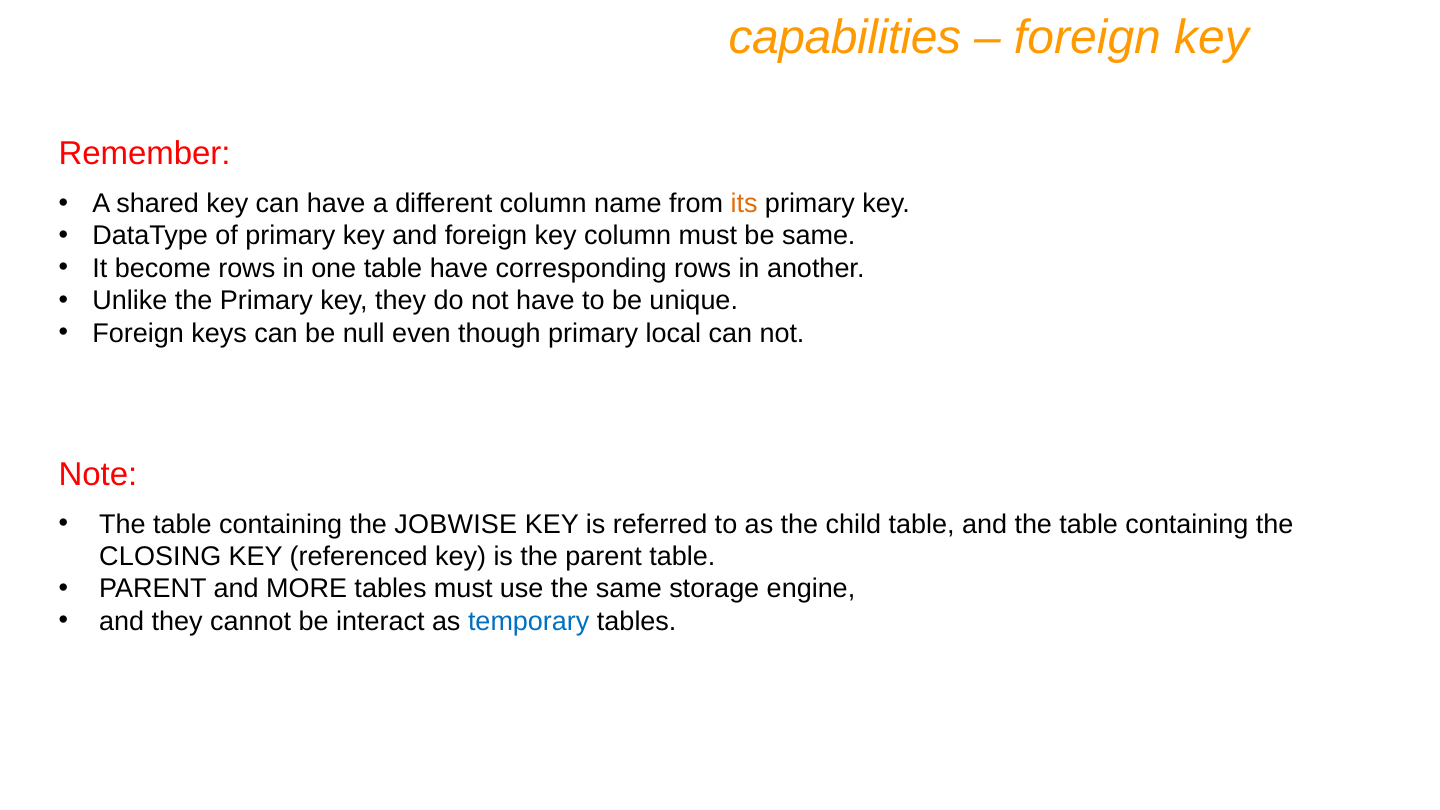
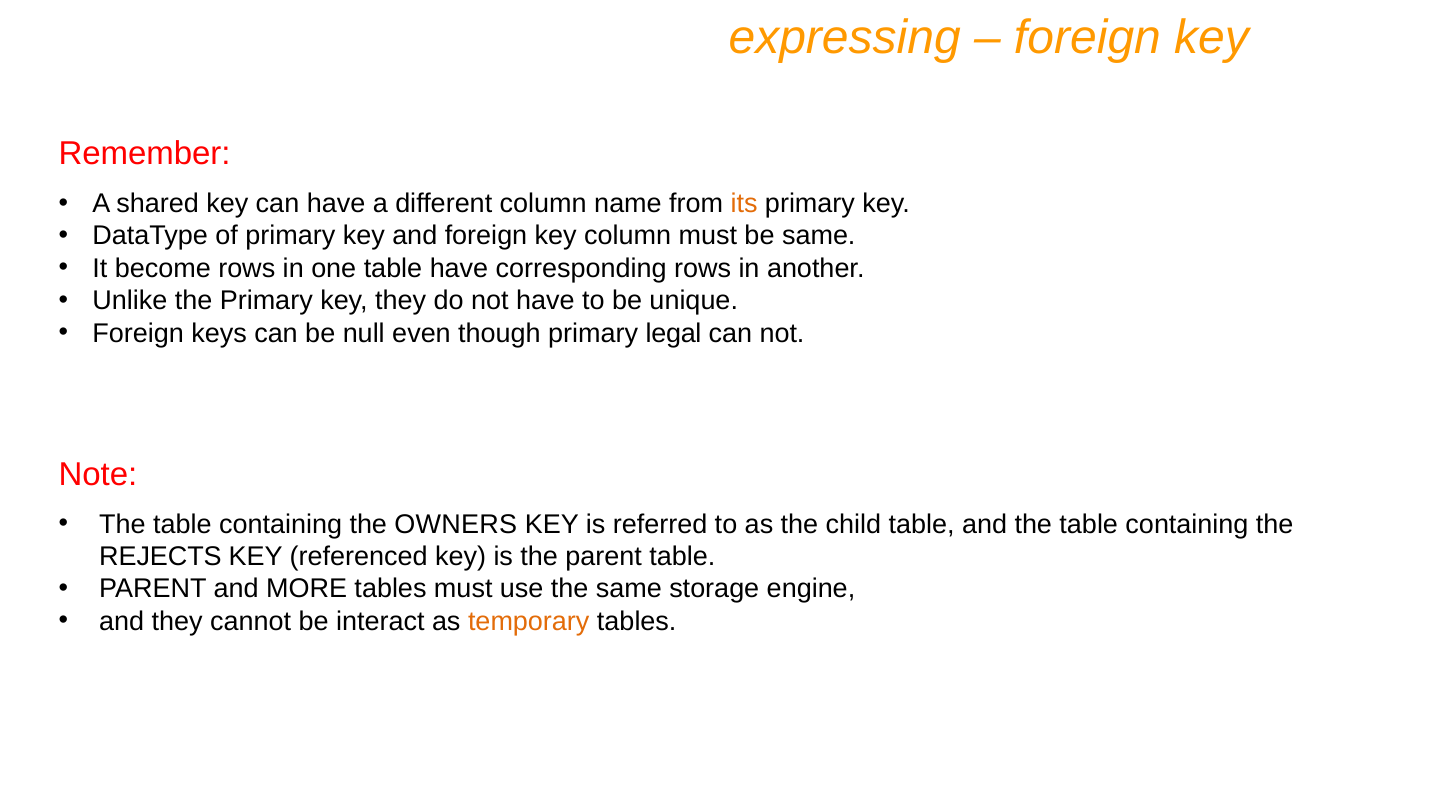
capabilities: capabilities -> expressing
local: local -> legal
JOBWISE: JOBWISE -> OWNERS
CLOSING: CLOSING -> REJECTS
temporary colour: blue -> orange
